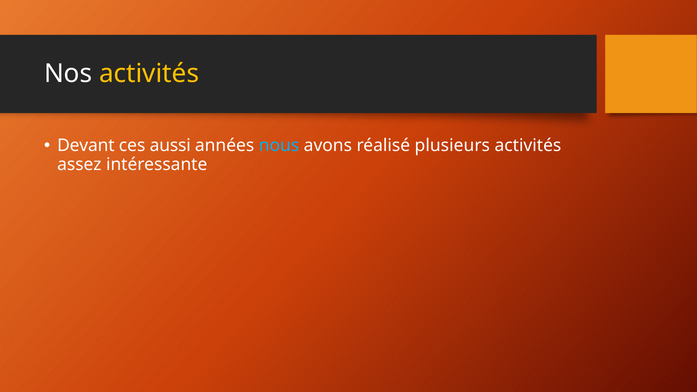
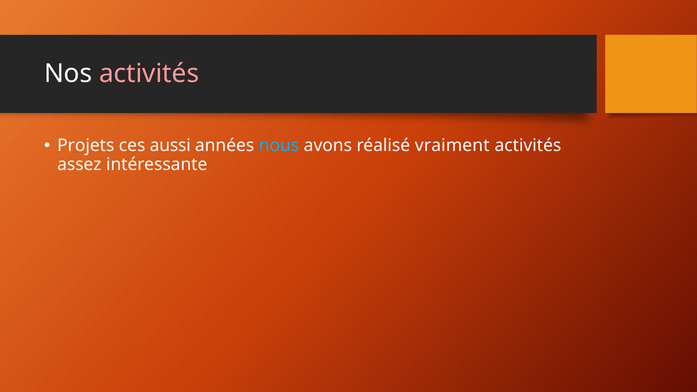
activités at (149, 74) colour: yellow -> pink
Devant: Devant -> Projets
plusieurs: plusieurs -> vraiment
